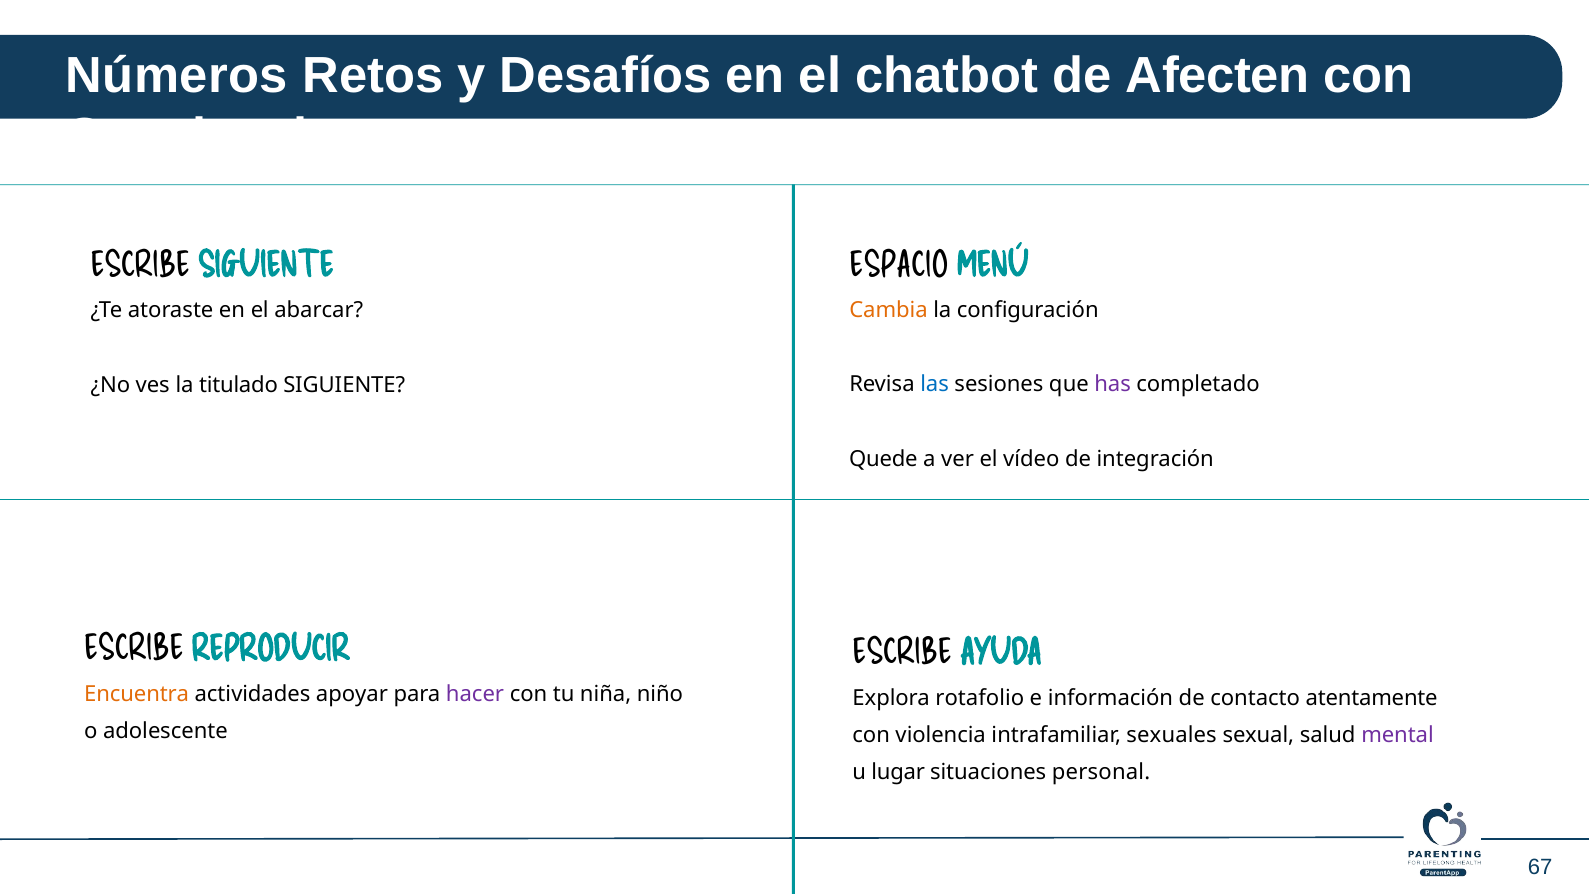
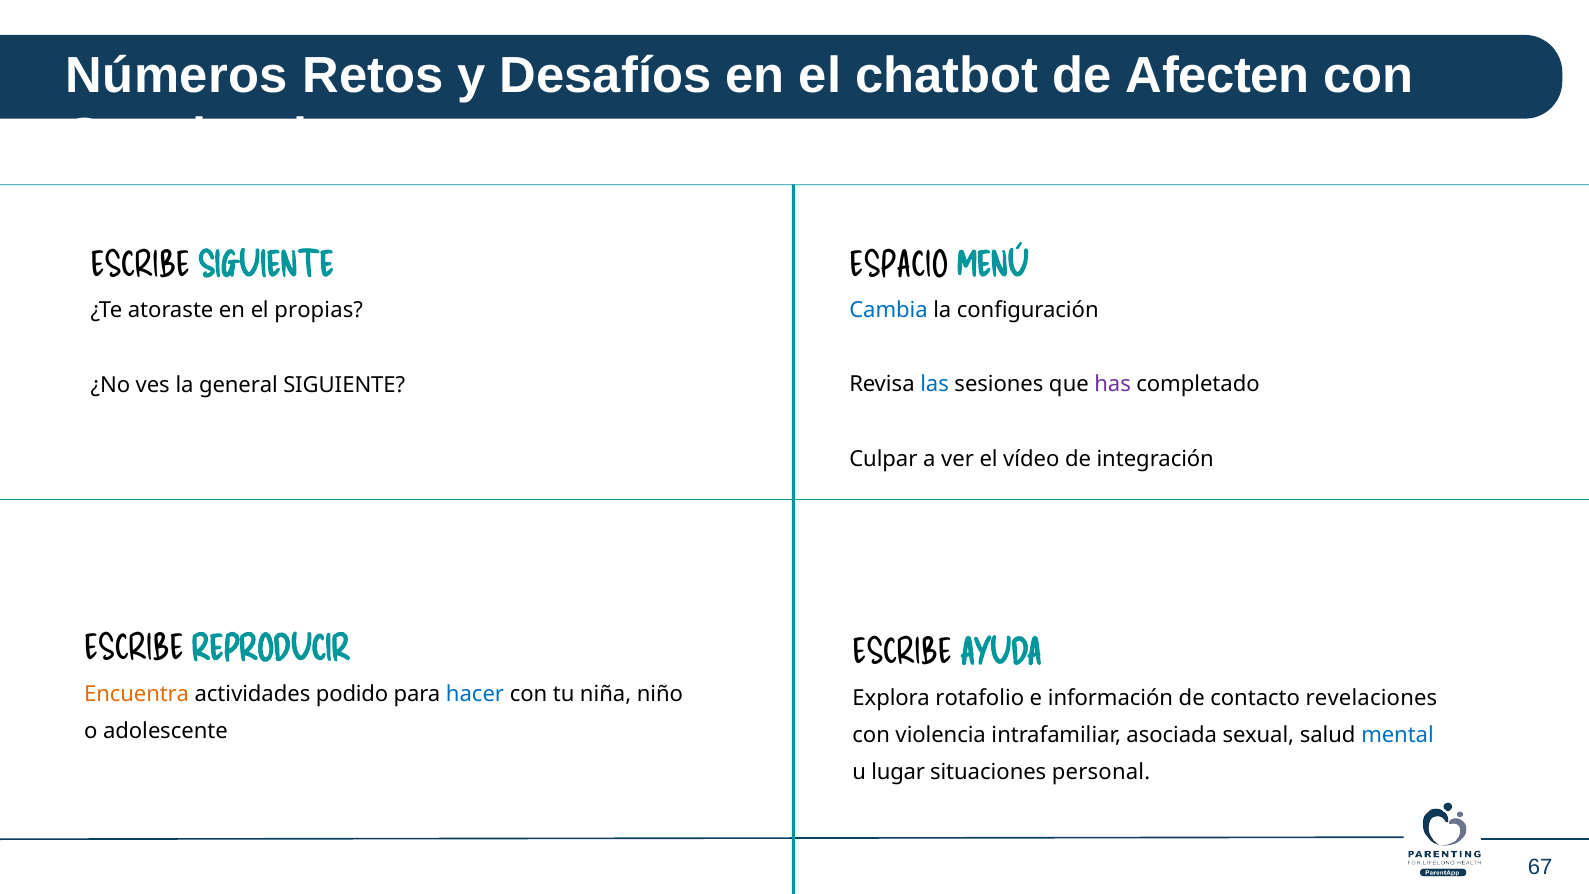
abarcar: abarcar -> propias
Cambia colour: orange -> blue
titulado: titulado -> general
Quede: Quede -> Culpar
apoyar: apoyar -> podido
hacer colour: purple -> blue
atentamente: atentamente -> revelaciones
sexuales: sexuales -> asociada
mental colour: purple -> blue
